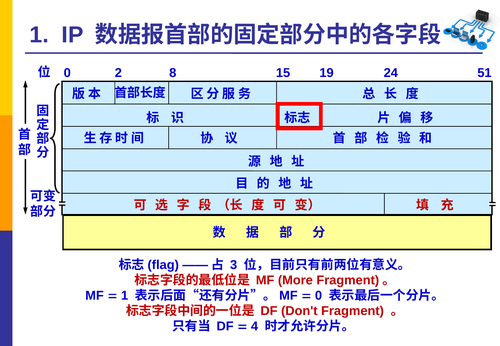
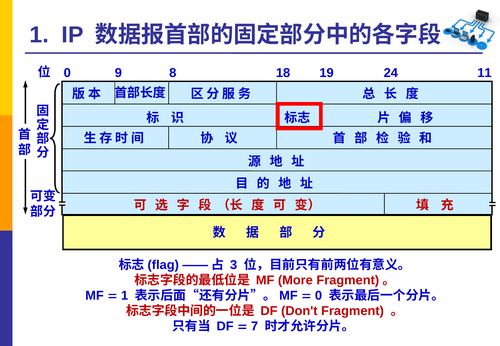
2: 2 -> 9
15: 15 -> 18
51: 51 -> 11
4: 4 -> 7
